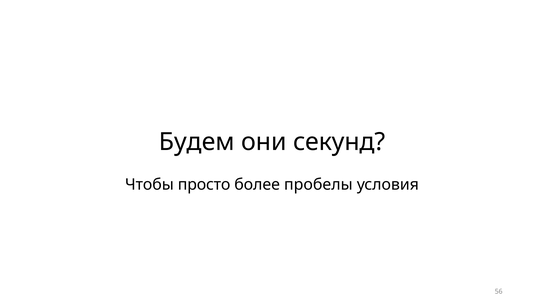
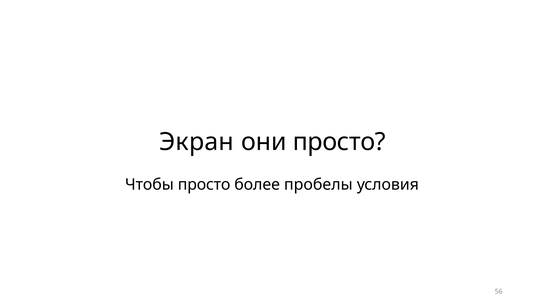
Будем: Будем -> Экран
они секунд: секунд -> просто
